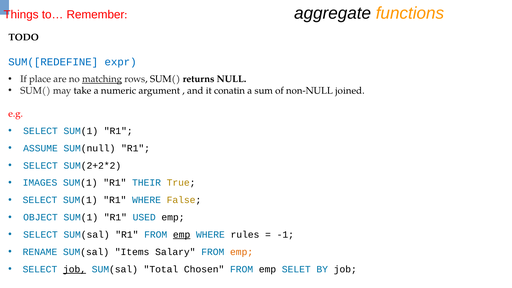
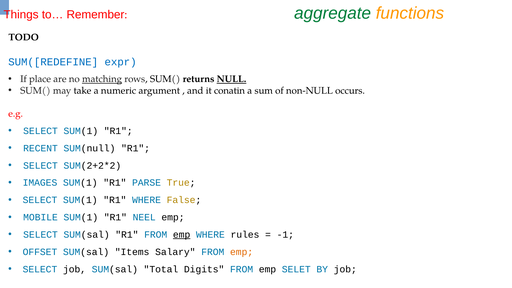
aggregate colour: black -> green
NULL underline: none -> present
joined: joined -> occurs
ASSUME: ASSUME -> RECENT
THEIR: THEIR -> PARSE
OBJECT: OBJECT -> MOBILE
USED: USED -> NEEL
RENAME: RENAME -> OFFSET
job at (75, 269) underline: present -> none
Chosen: Chosen -> Digits
